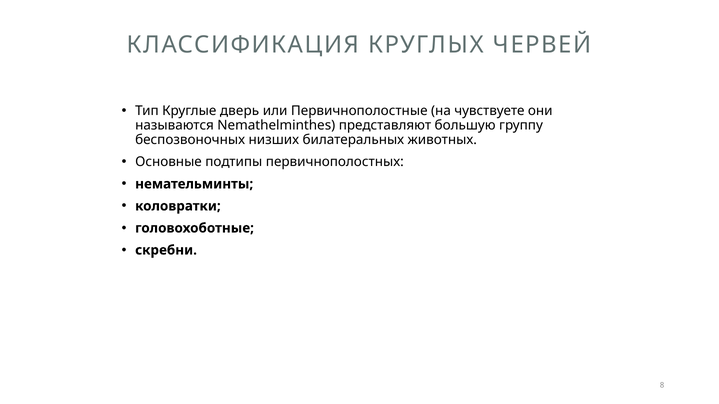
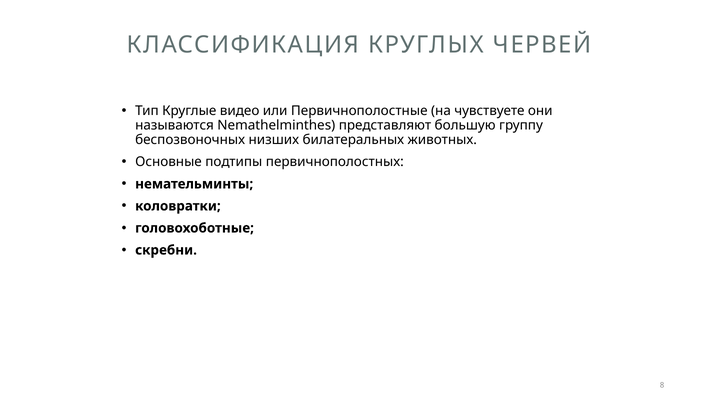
дверь: дверь -> видео
